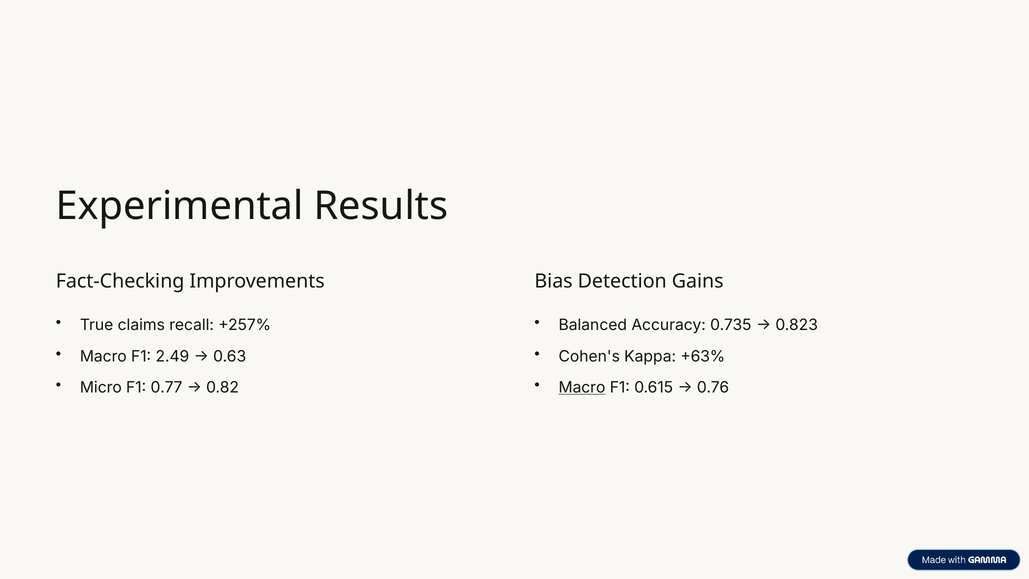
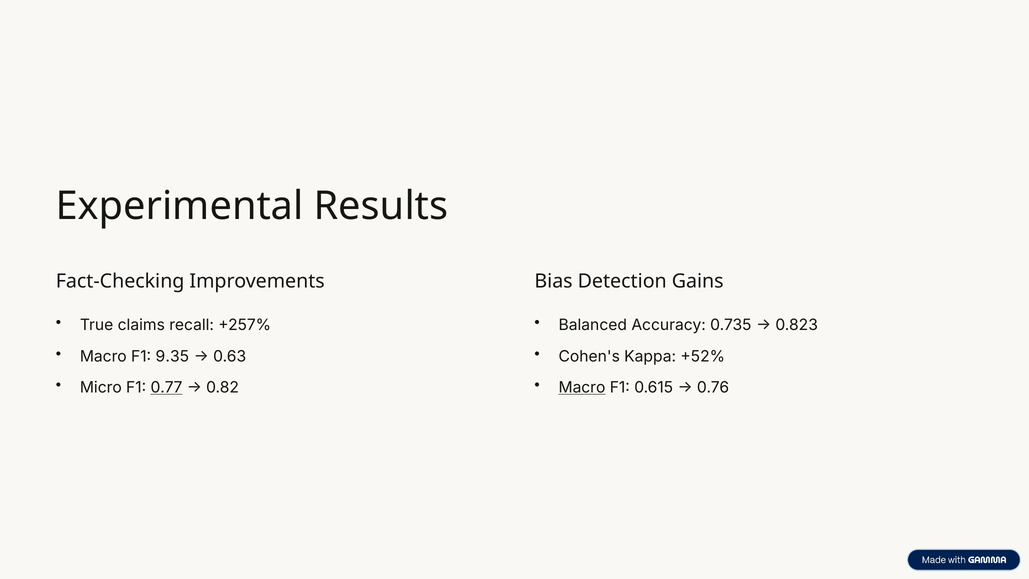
2.49: 2.49 -> 9.35
+63%: +63% -> +52%
0.77 underline: none -> present
